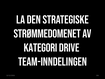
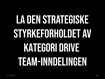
STRØMMEDOMENET: STRØMMEDOMENET -> STYRKEFORHOLDET
